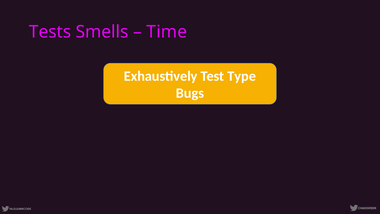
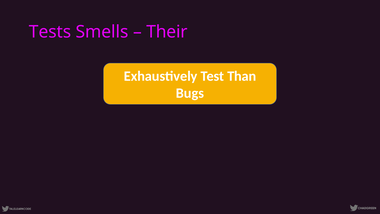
Time: Time -> Their
Type: Type -> Than
